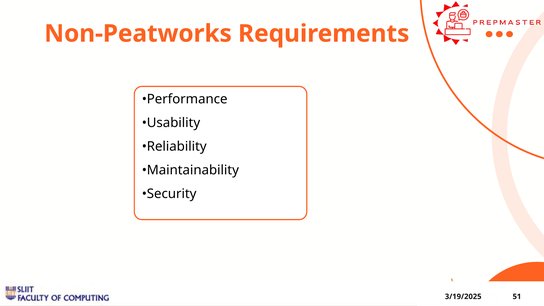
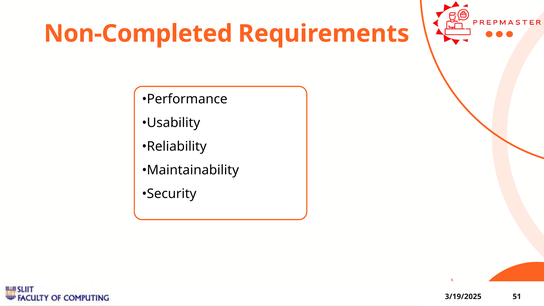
Non-Peatworks: Non-Peatworks -> Non-Completed
